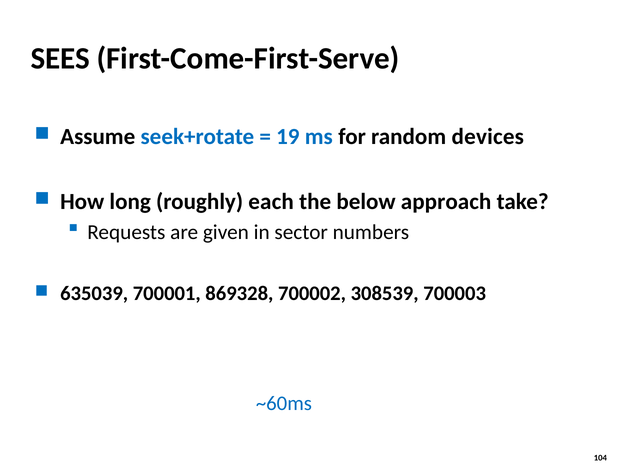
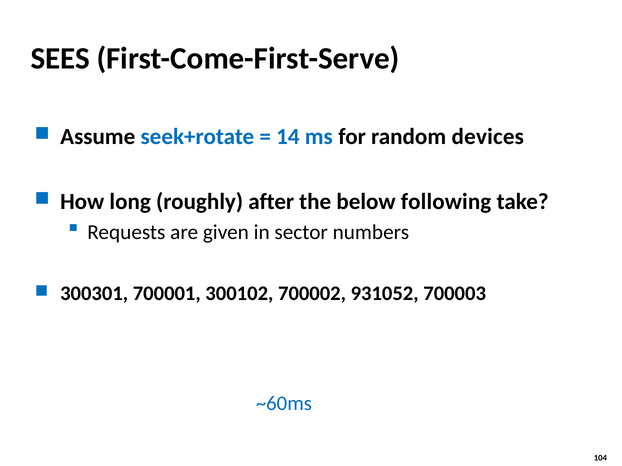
19: 19 -> 14
each: each -> after
approach: approach -> following
635039: 635039 -> 300301
869328: 869328 -> 300102
308539: 308539 -> 931052
